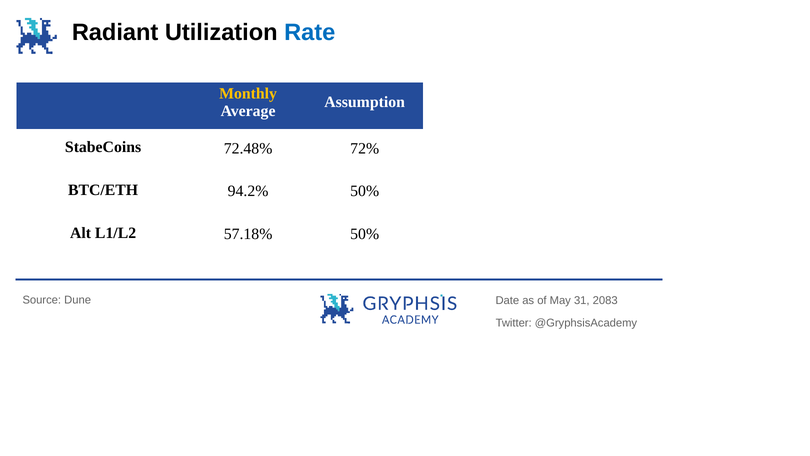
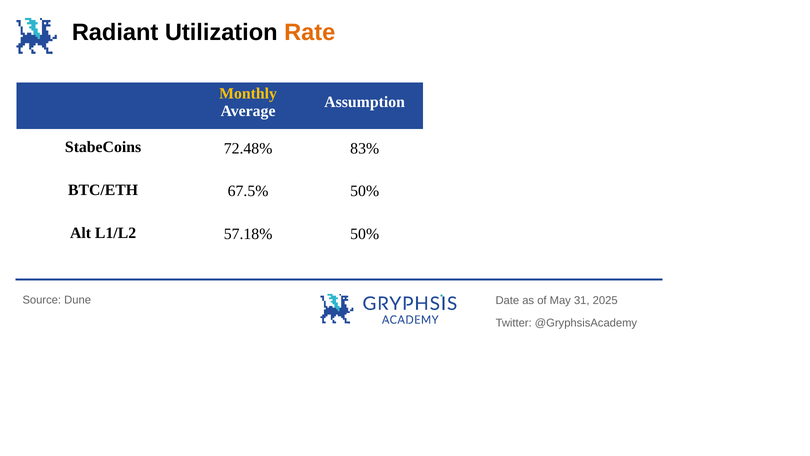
Rate colour: blue -> orange
72%: 72% -> 83%
94.2%: 94.2% -> 67.5%
2083: 2083 -> 2025
